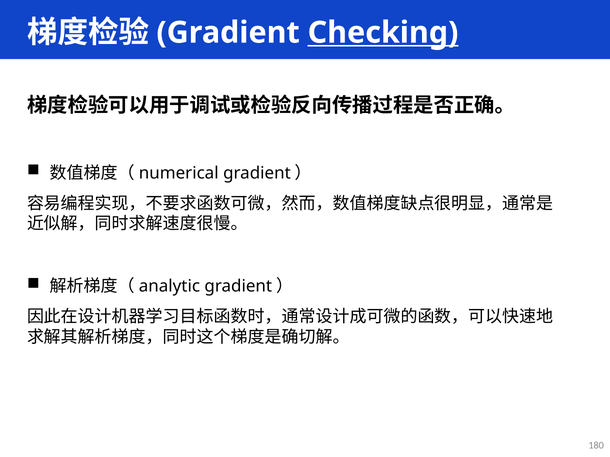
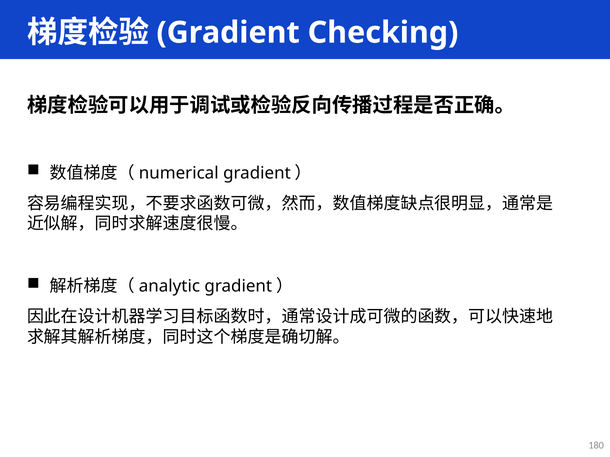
Checking underline: present -> none
